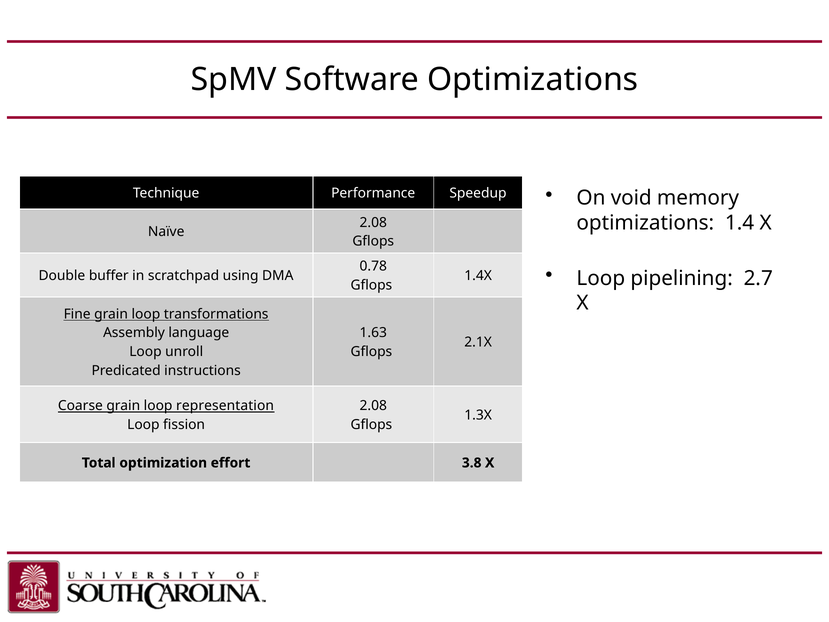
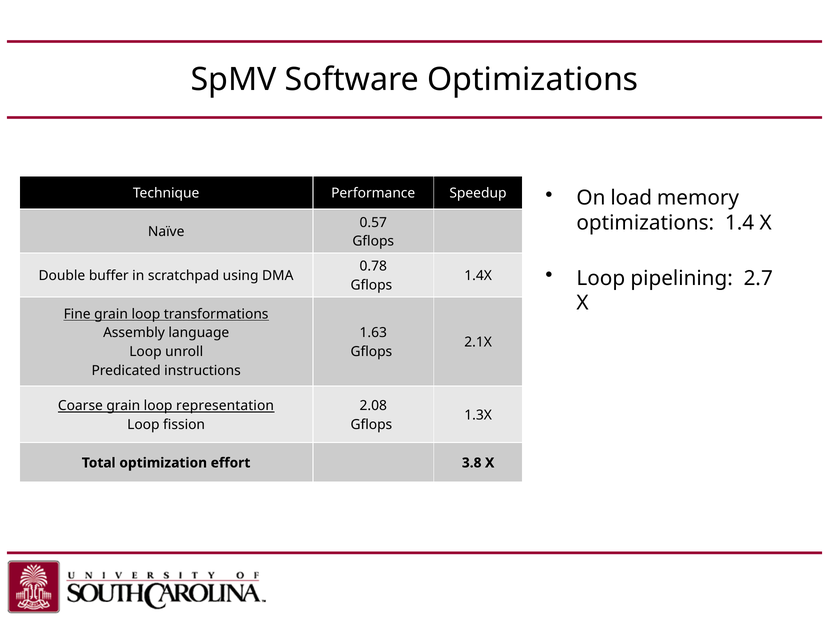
void: void -> load
2.08 at (373, 222): 2.08 -> 0.57
